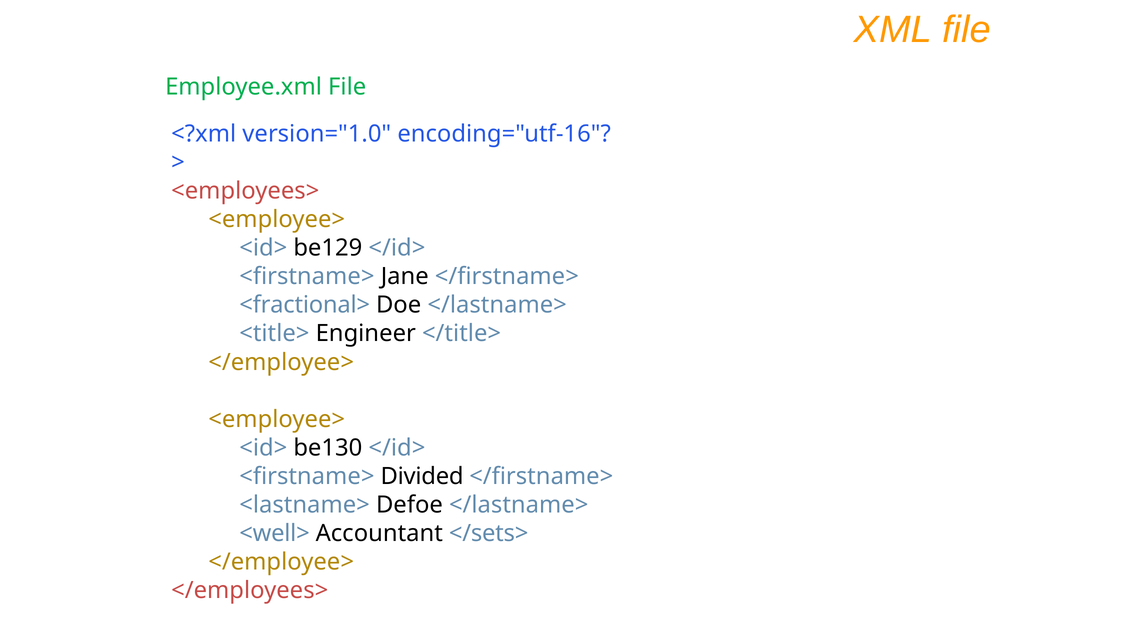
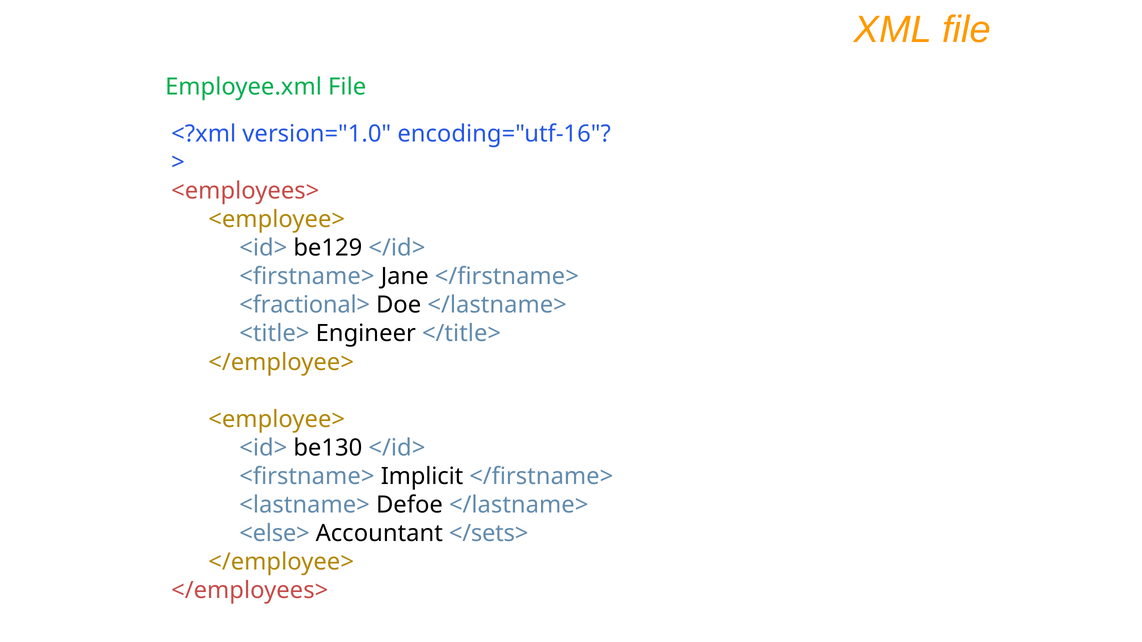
Divided: Divided -> Implicit
<well>: <well> -> <else>
